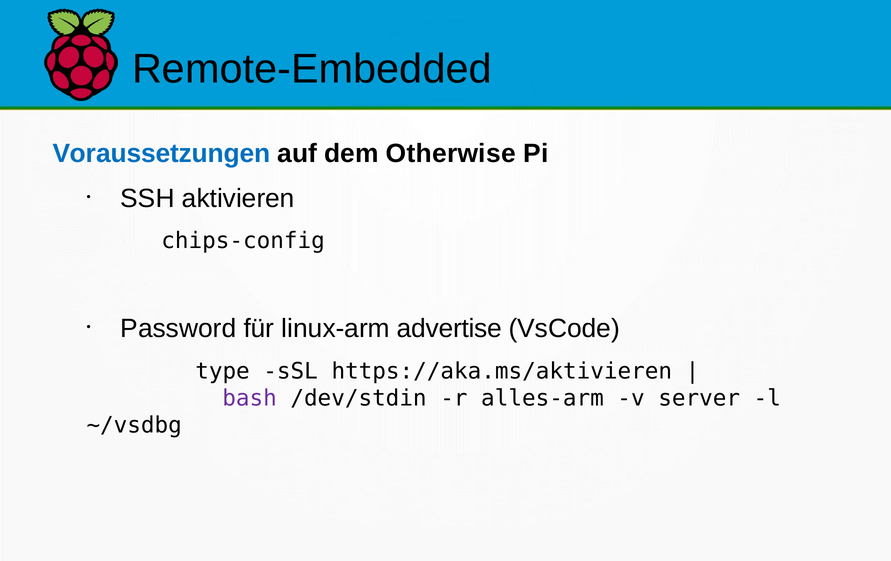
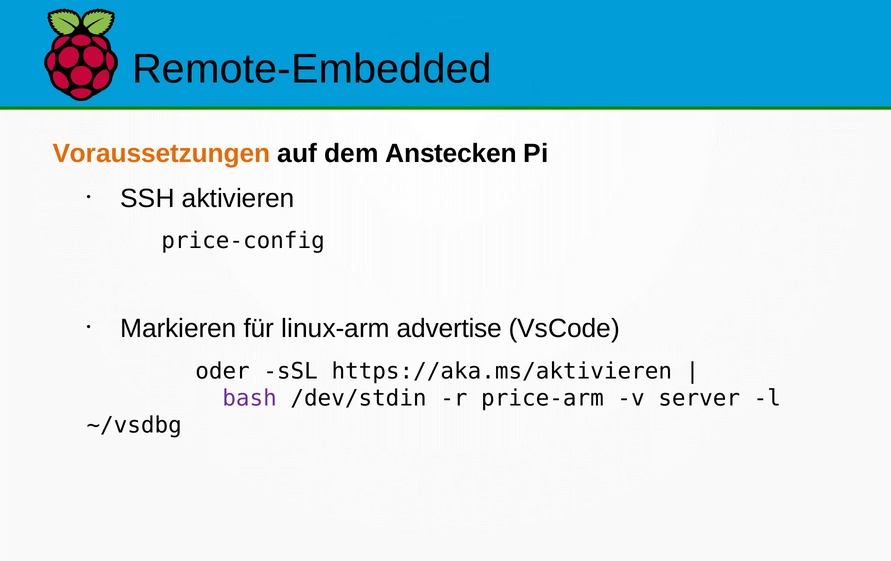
Voraussetzungen colour: blue -> orange
Otherwise: Otherwise -> Anstecken
chips-config: chips-config -> price-config
Password: Password -> Markieren
type: type -> oder
alles-arm: alles-arm -> price-arm
